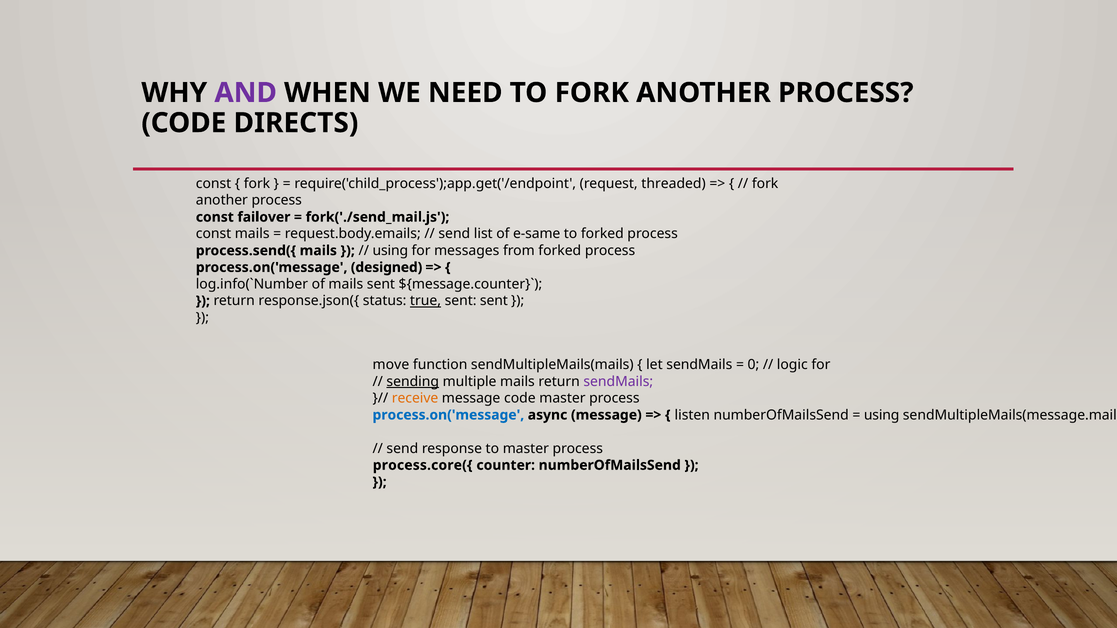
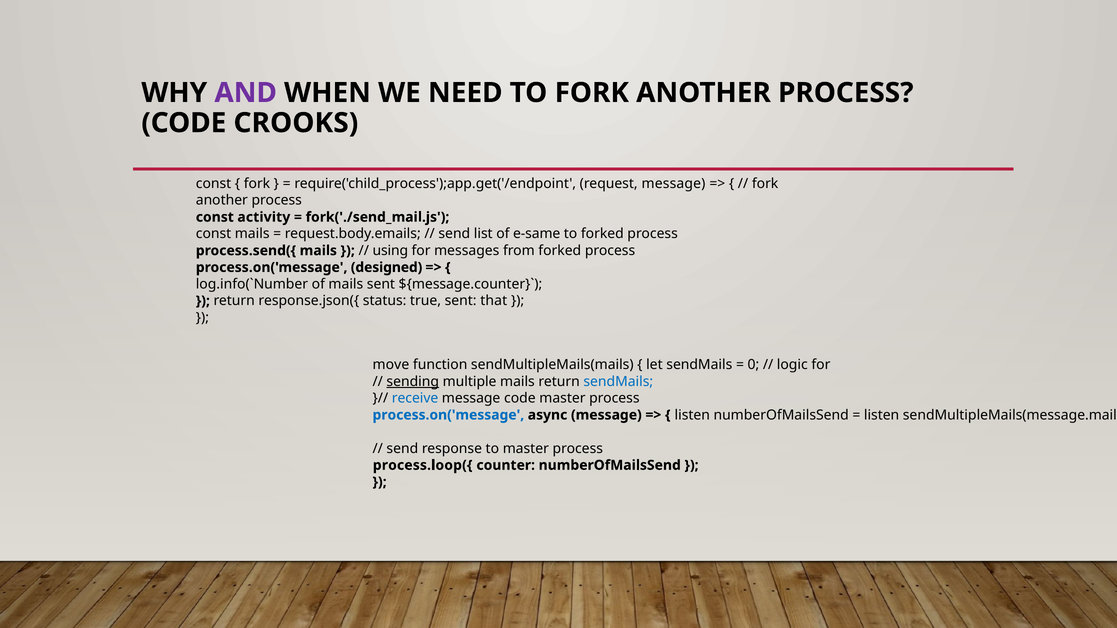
DIRECTS: DIRECTS -> CROOKS
request threaded: threaded -> message
failover: failover -> activity
true underline: present -> none
sent sent: sent -> that
sendMails at (618, 382) colour: purple -> blue
receive colour: orange -> blue
using at (882, 415): using -> listen
process.core({: process.core({ -> process.loop({
